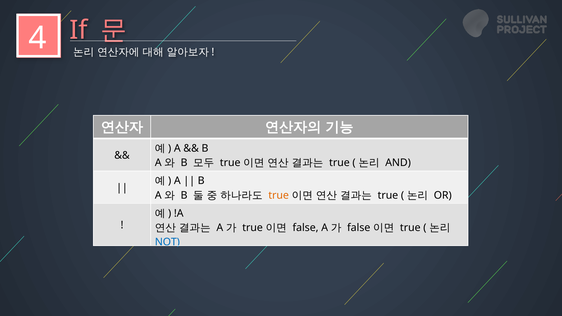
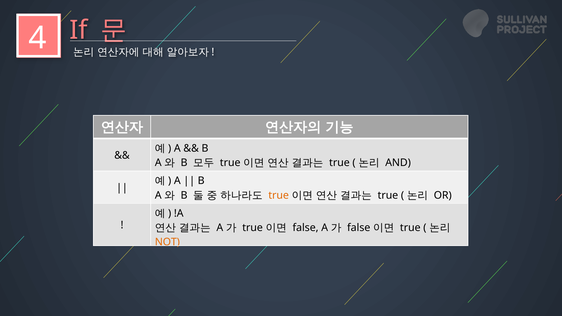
NOT colour: blue -> orange
